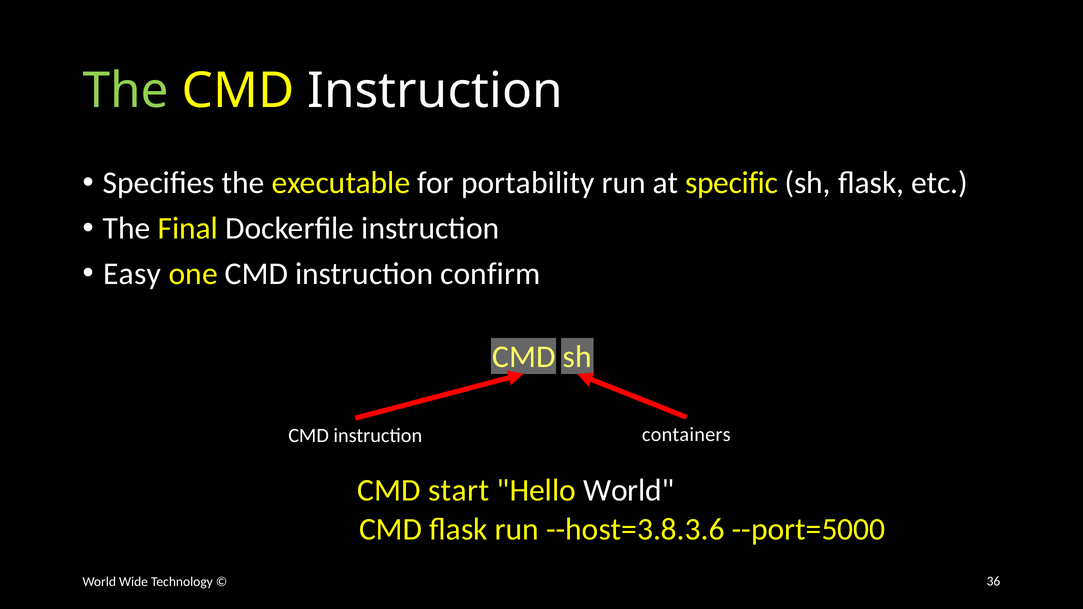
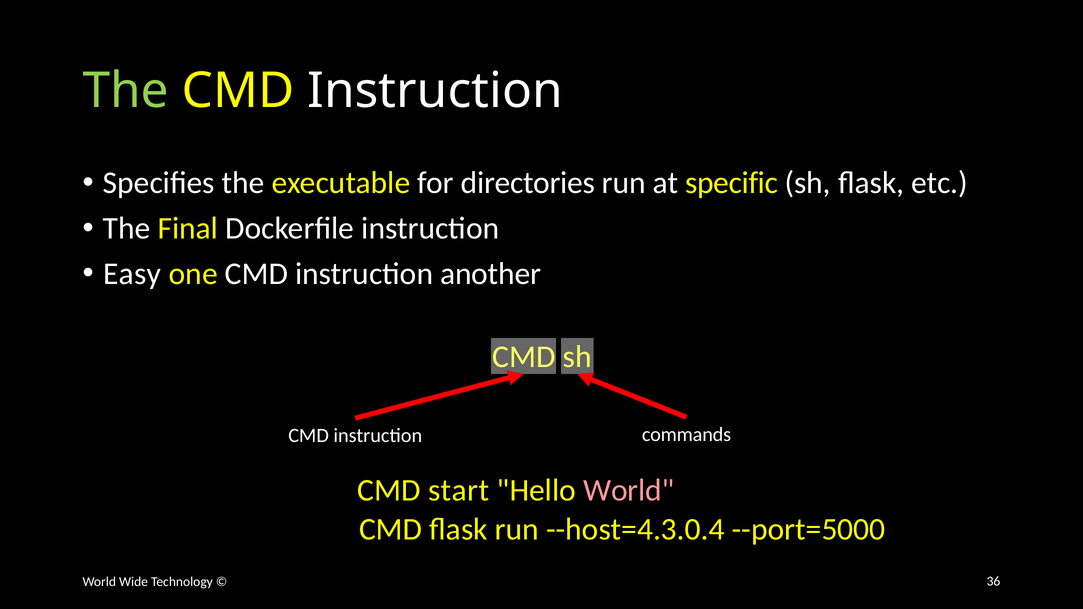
portability: portability -> directories
confirm: confirm -> another
containers: containers -> commands
World at (629, 491) colour: white -> pink
--host=3.8.3.6: --host=3.8.3.6 -> --host=4.3.0.4
